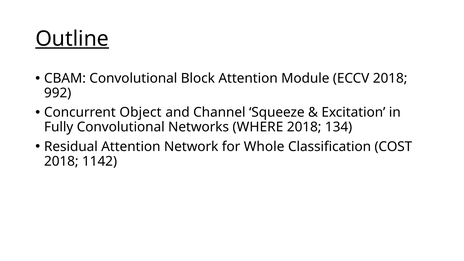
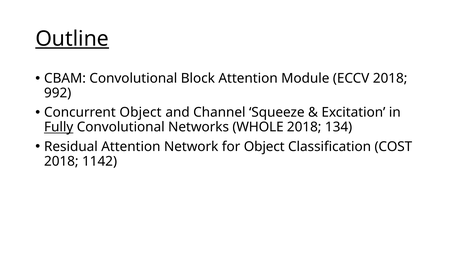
Fully underline: none -> present
WHERE: WHERE -> WHOLE
for Whole: Whole -> Object
